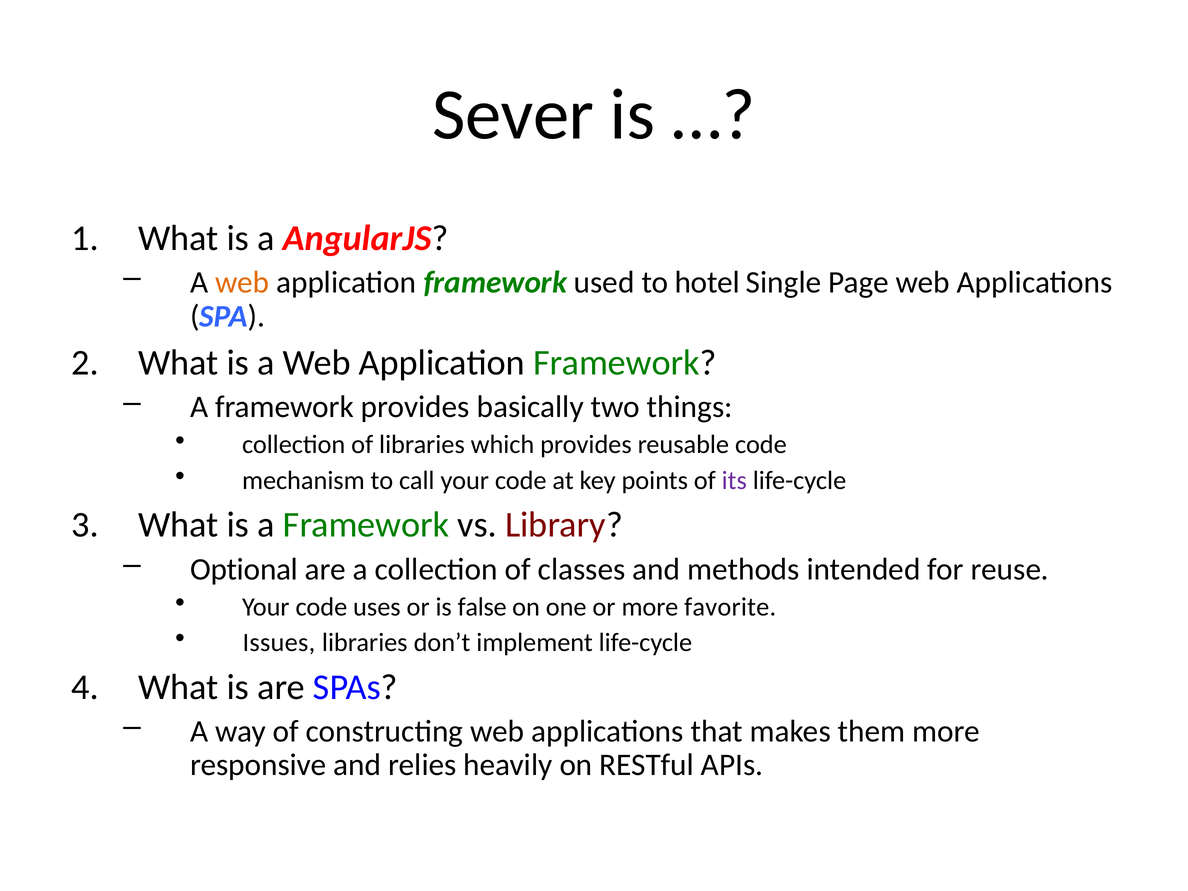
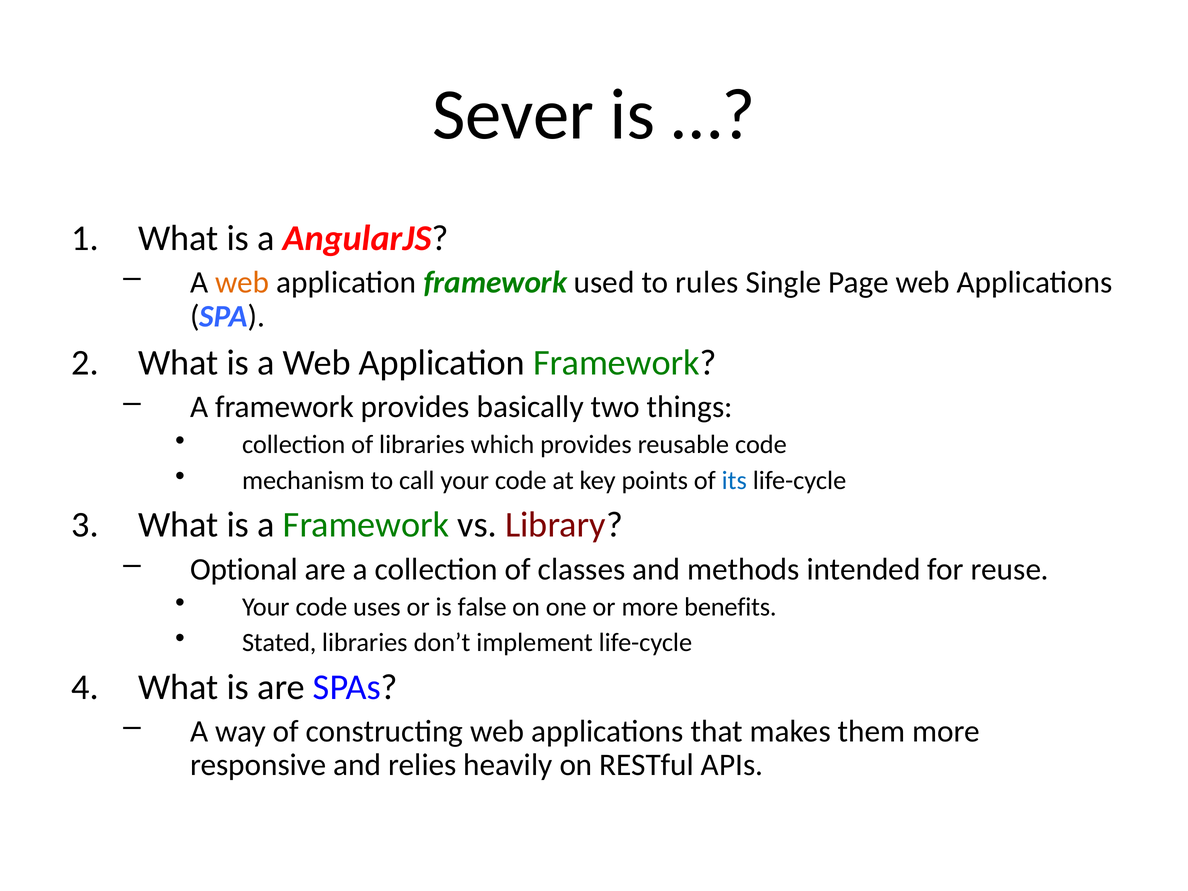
hotel: hotel -> rules
its colour: purple -> blue
favorite: favorite -> benefits
Issues: Issues -> Stated
